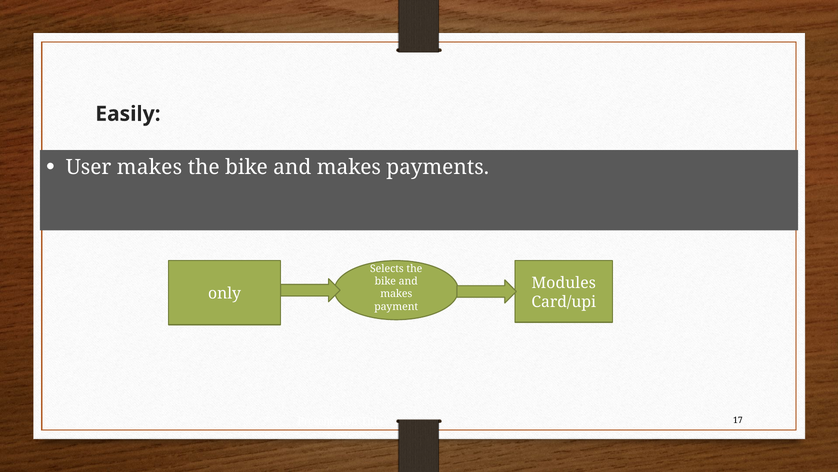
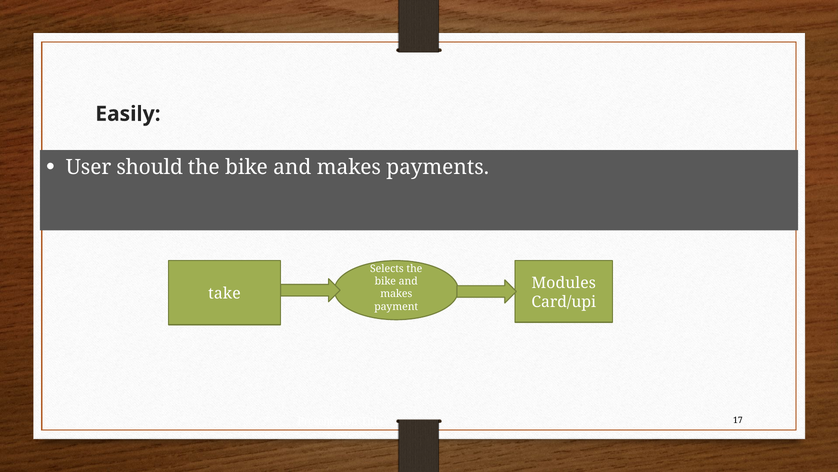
User makes: makes -> should
only: only -> take
